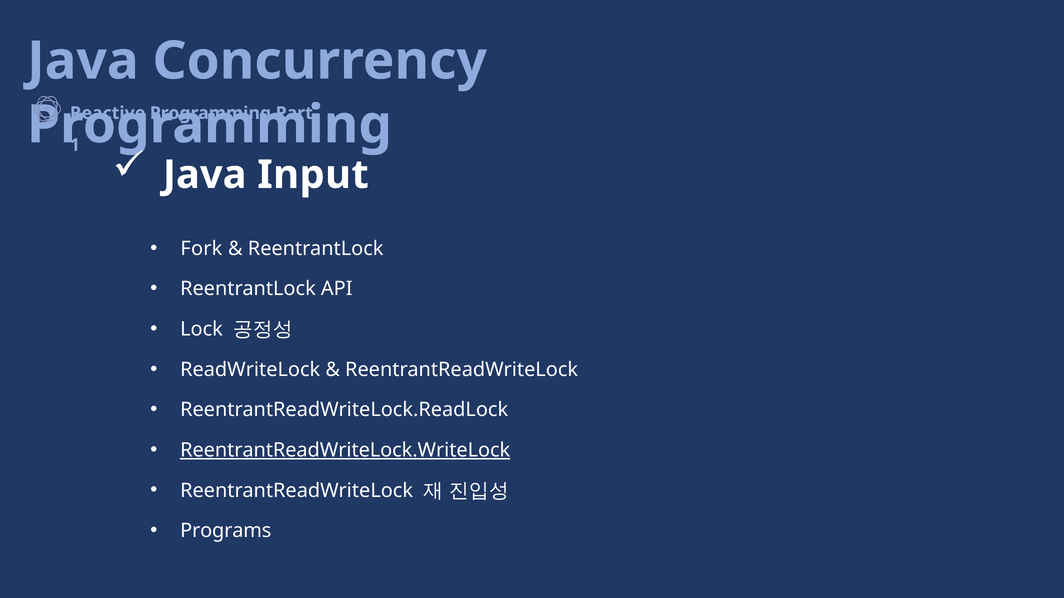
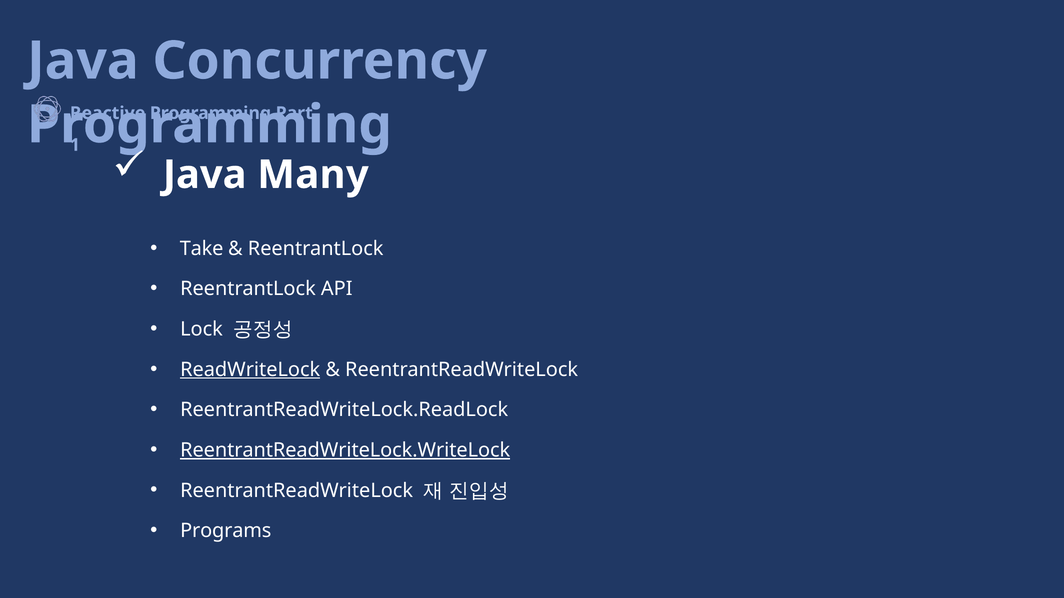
Input: Input -> Many
Fork: Fork -> Take
ReadWriteLock underline: none -> present
